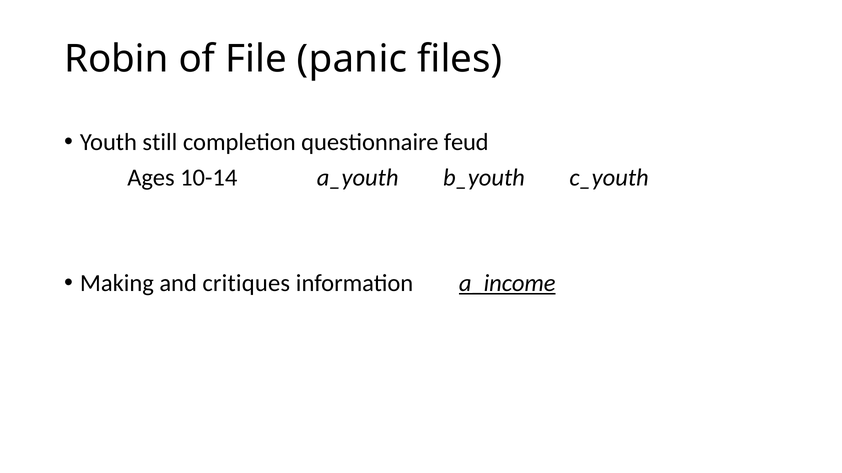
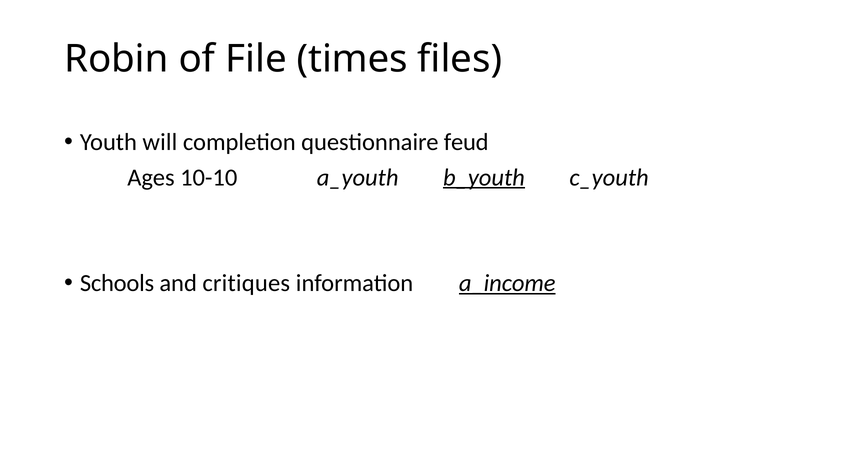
panic: panic -> times
still: still -> will
10-14: 10-14 -> 10-10
b_youth underline: none -> present
Making: Making -> Schools
